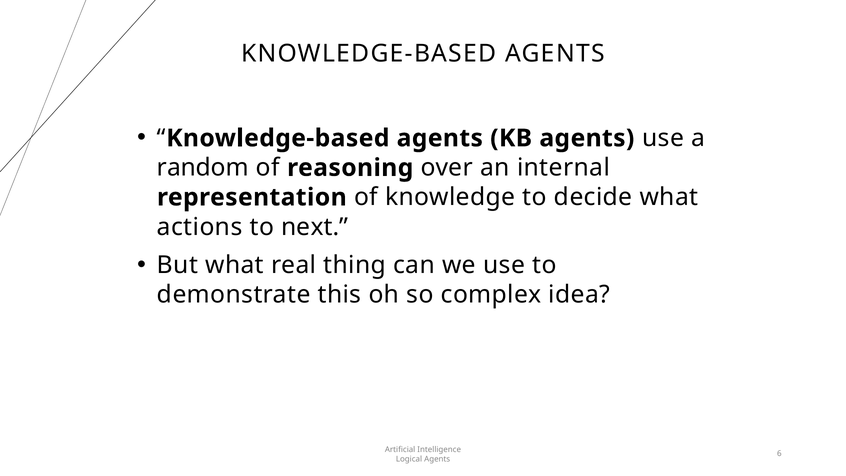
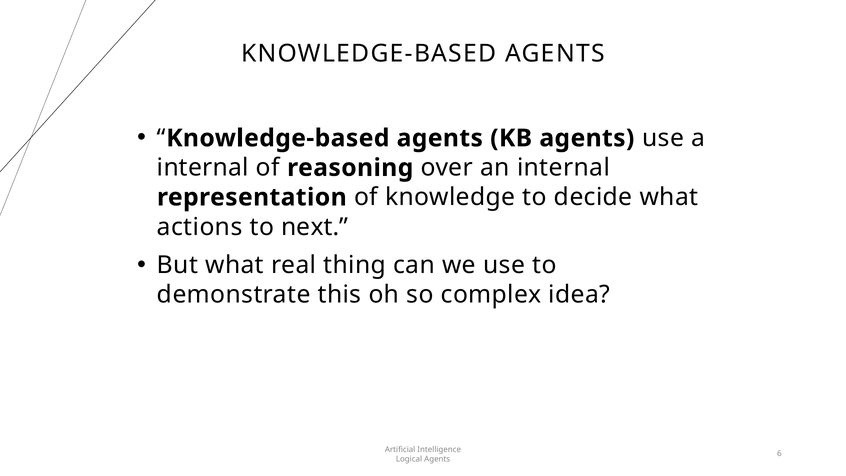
random at (203, 168): random -> internal
